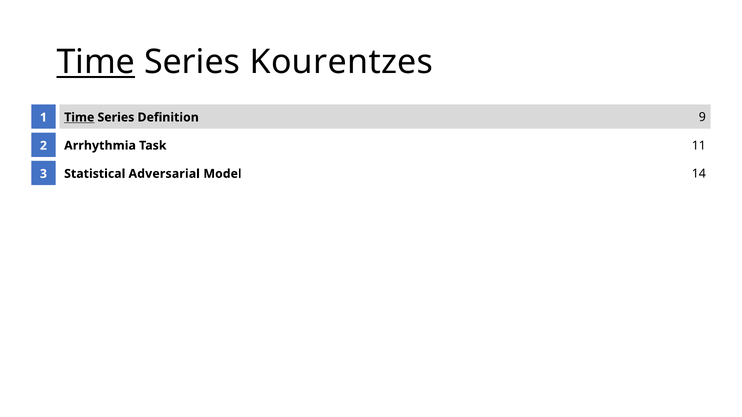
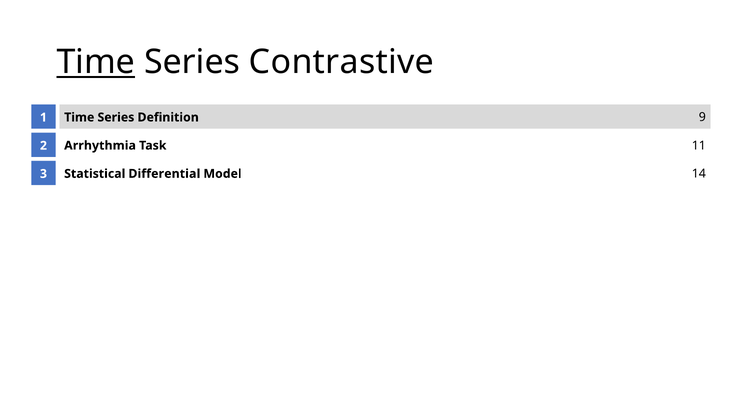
Kourentzes: Kourentzes -> Contrastive
Time at (79, 117) underline: present -> none
Adversarial: Adversarial -> Differential
